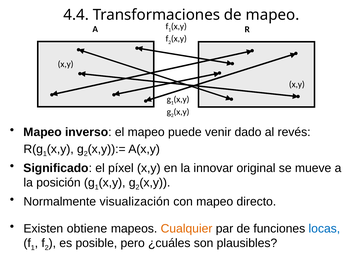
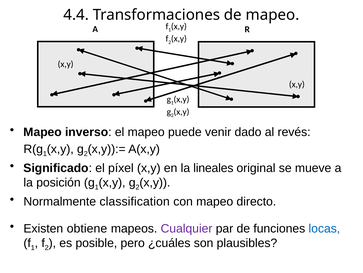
innovar: innovar -> lineales
visualización: visualización -> classification
Cualquier colour: orange -> purple
